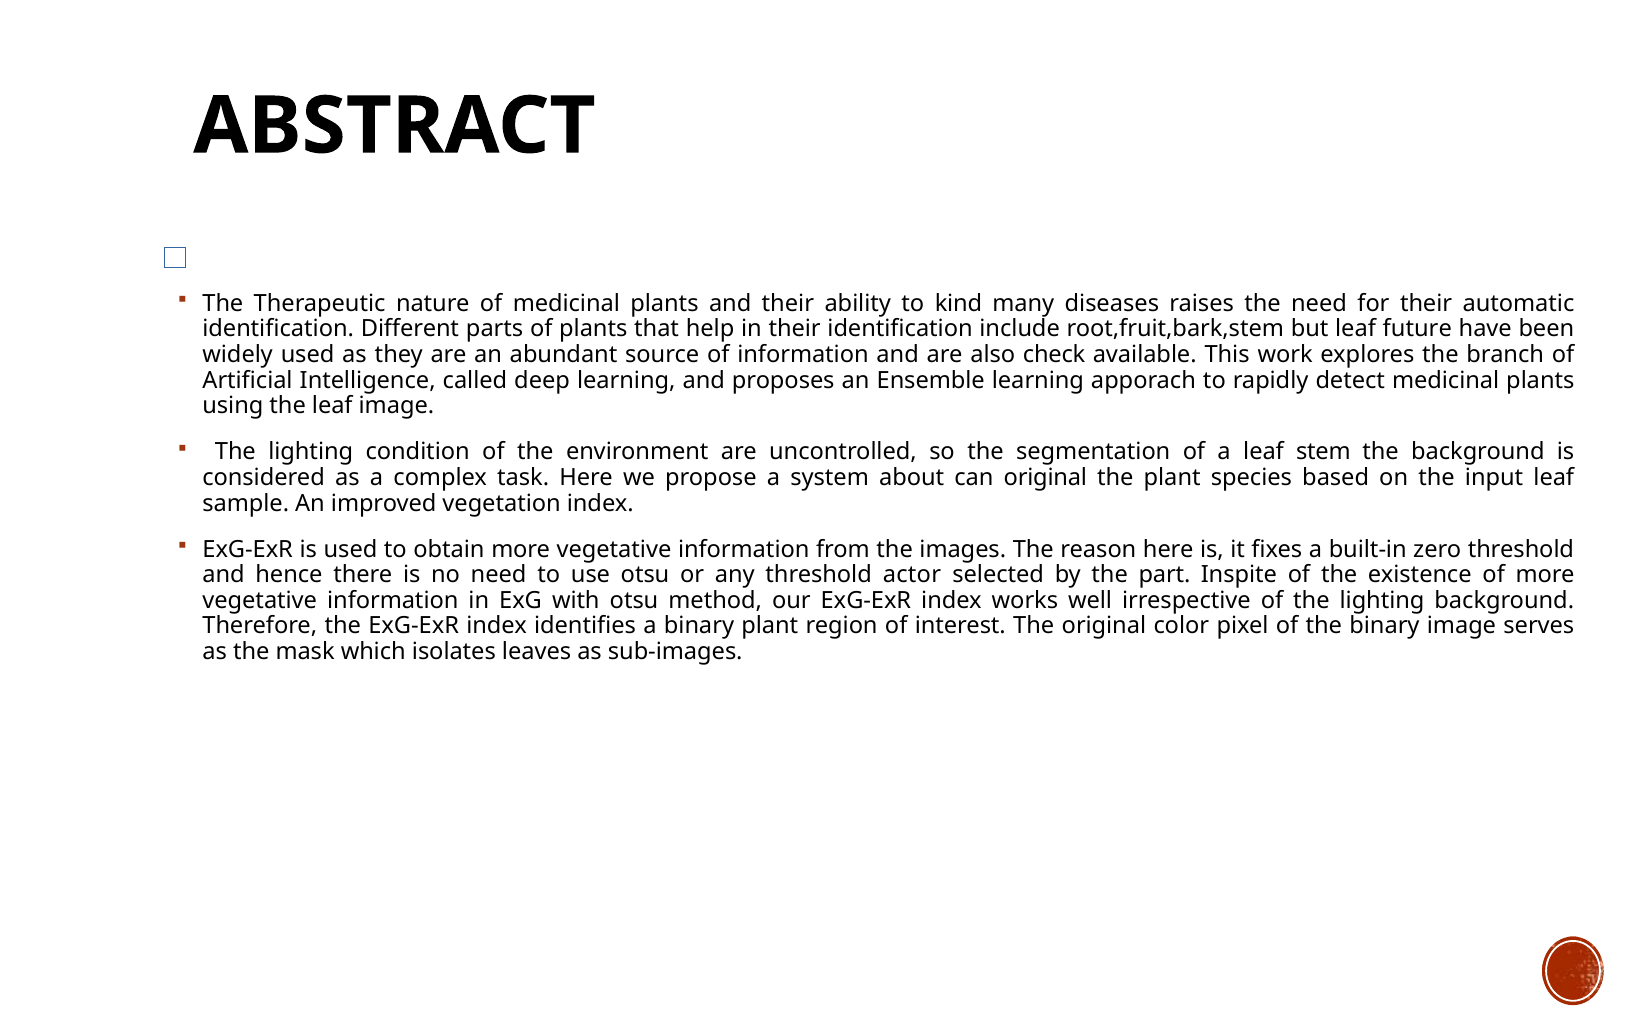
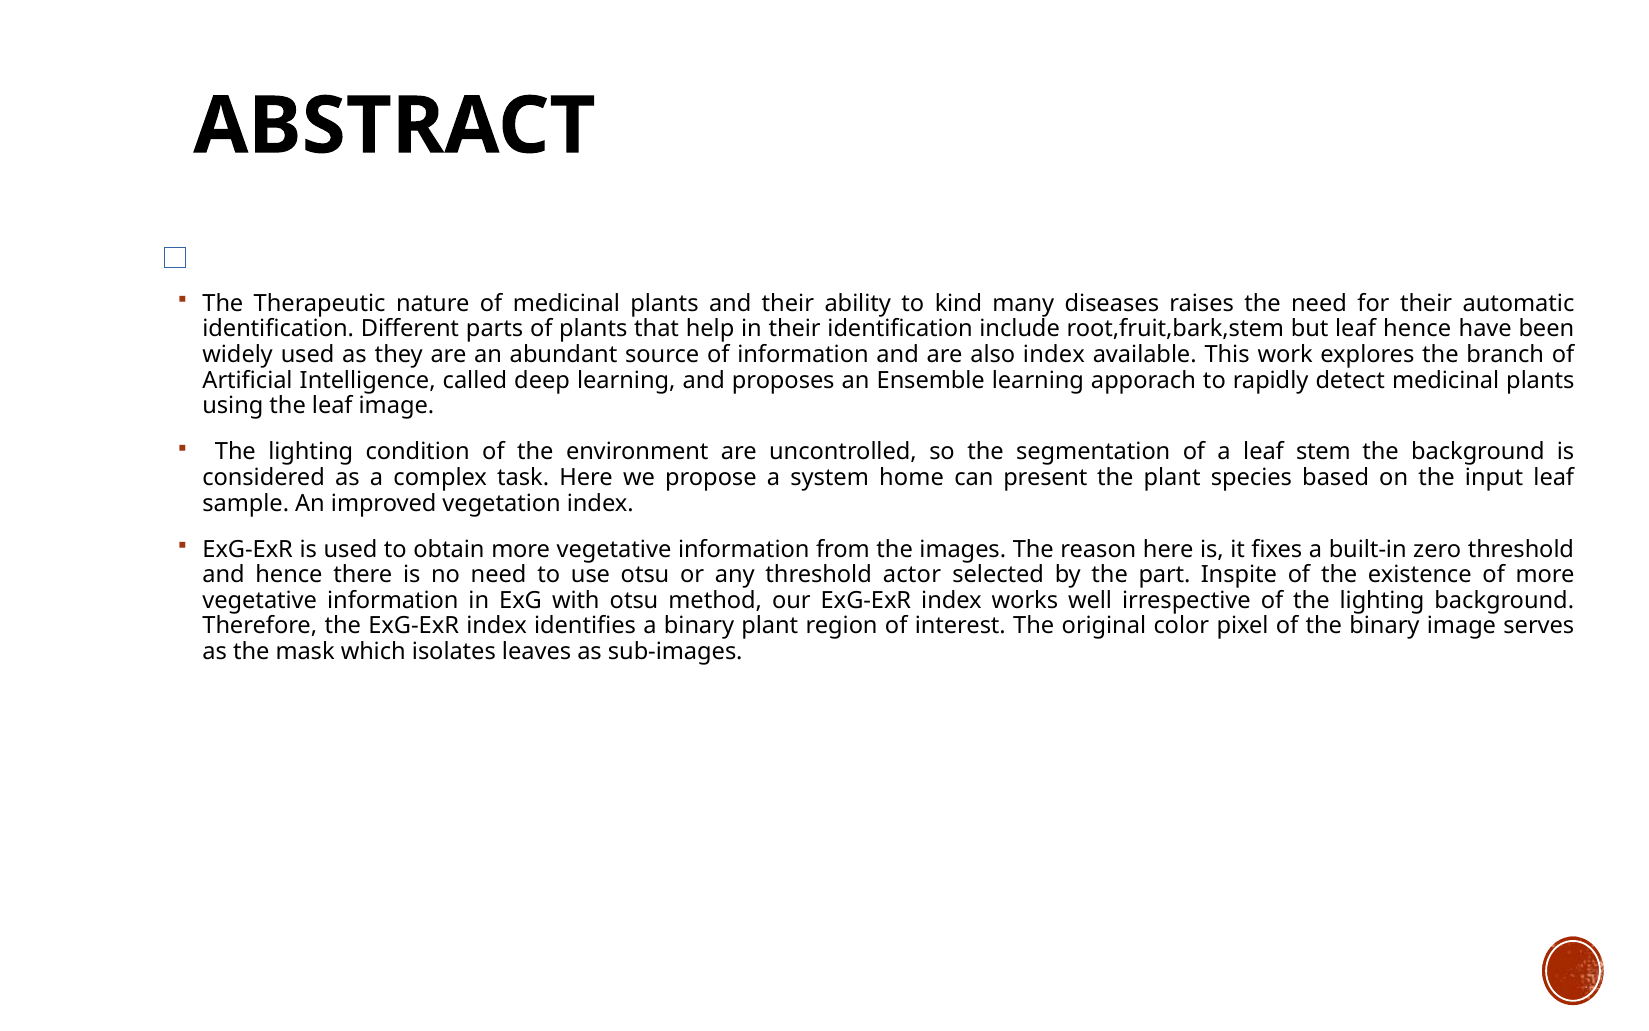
leaf future: future -> hence
also check: check -> index
about: about -> home
can original: original -> present
